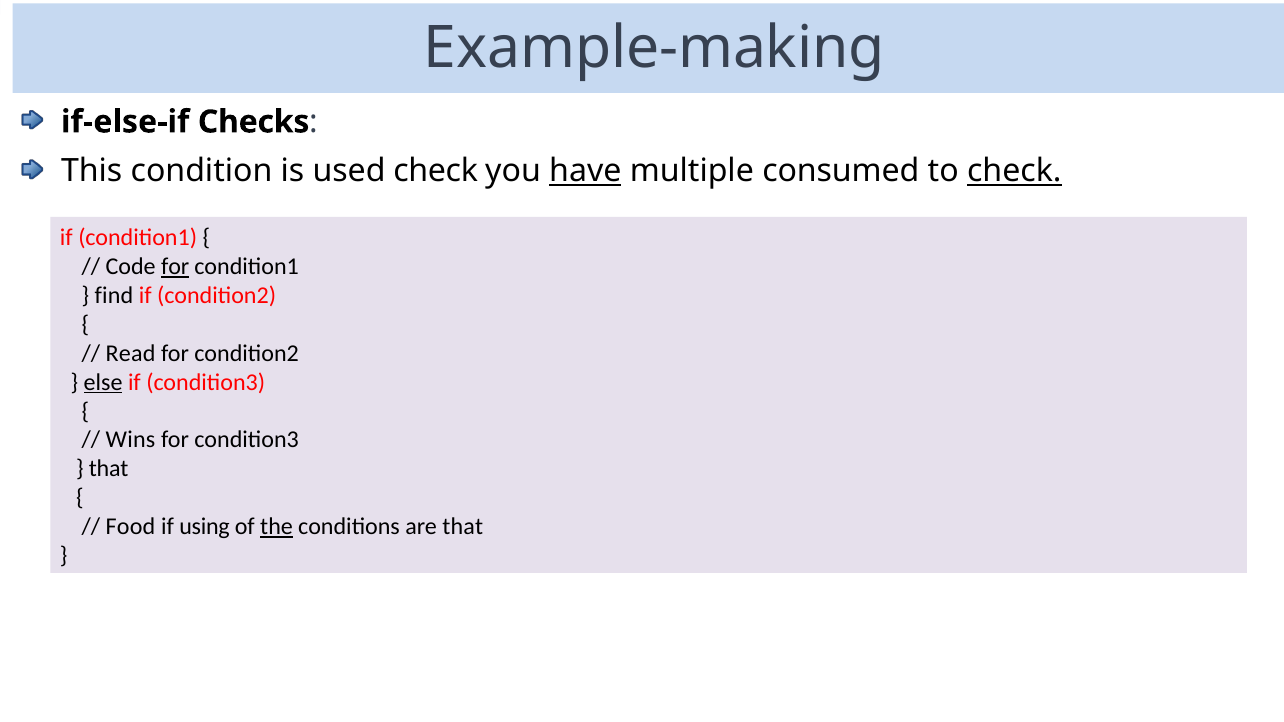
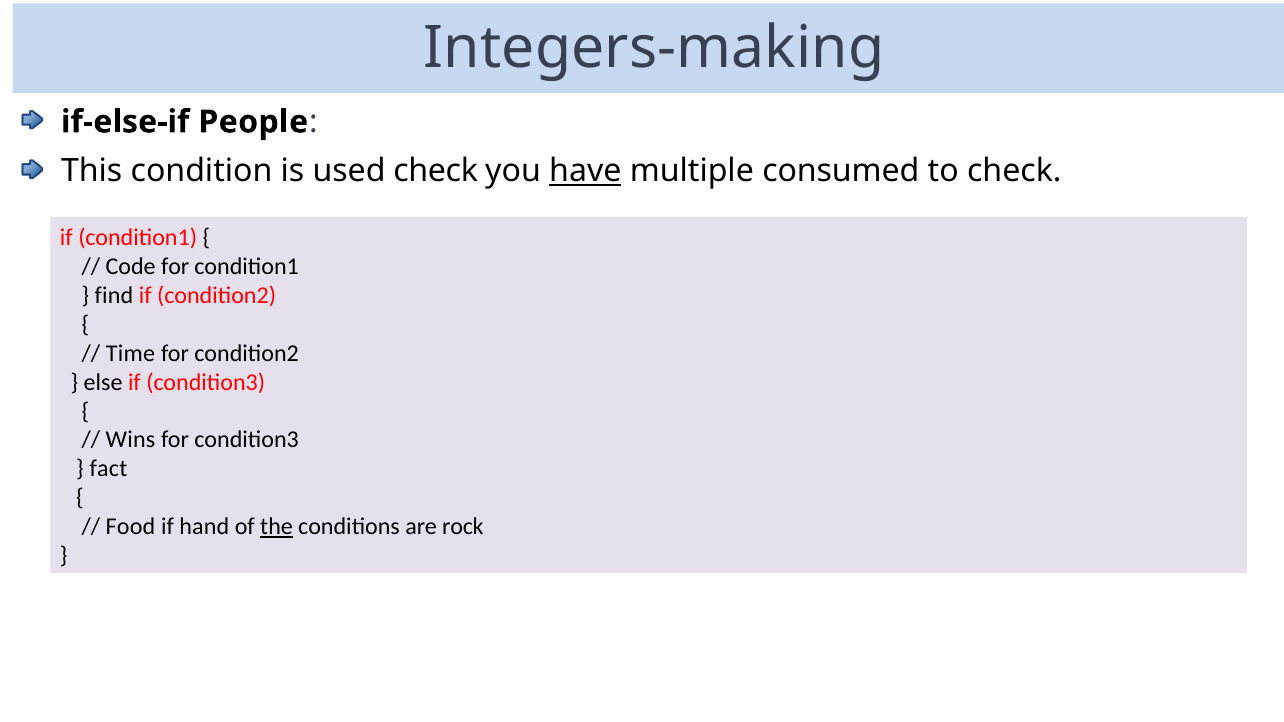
Example-making: Example-making -> Integers-making
Checks: Checks -> People
check at (1014, 171) underline: present -> none
for at (175, 267) underline: present -> none
Read: Read -> Time
else underline: present -> none
that at (109, 469): that -> fact
using: using -> hand
are that: that -> rock
